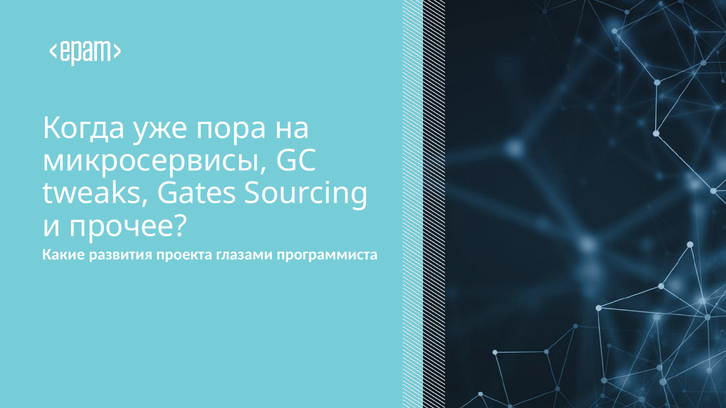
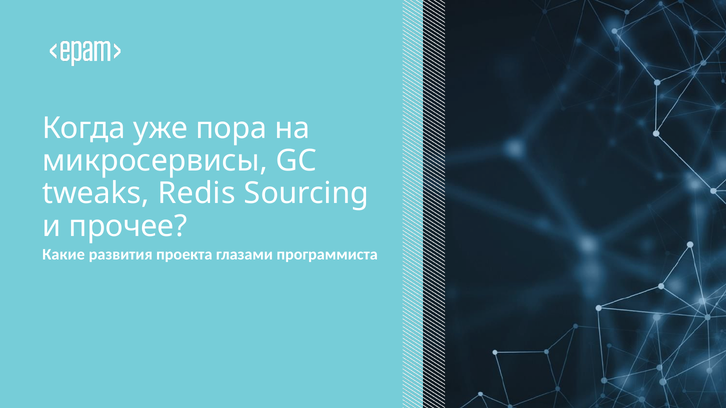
Gates: Gates -> Redis
